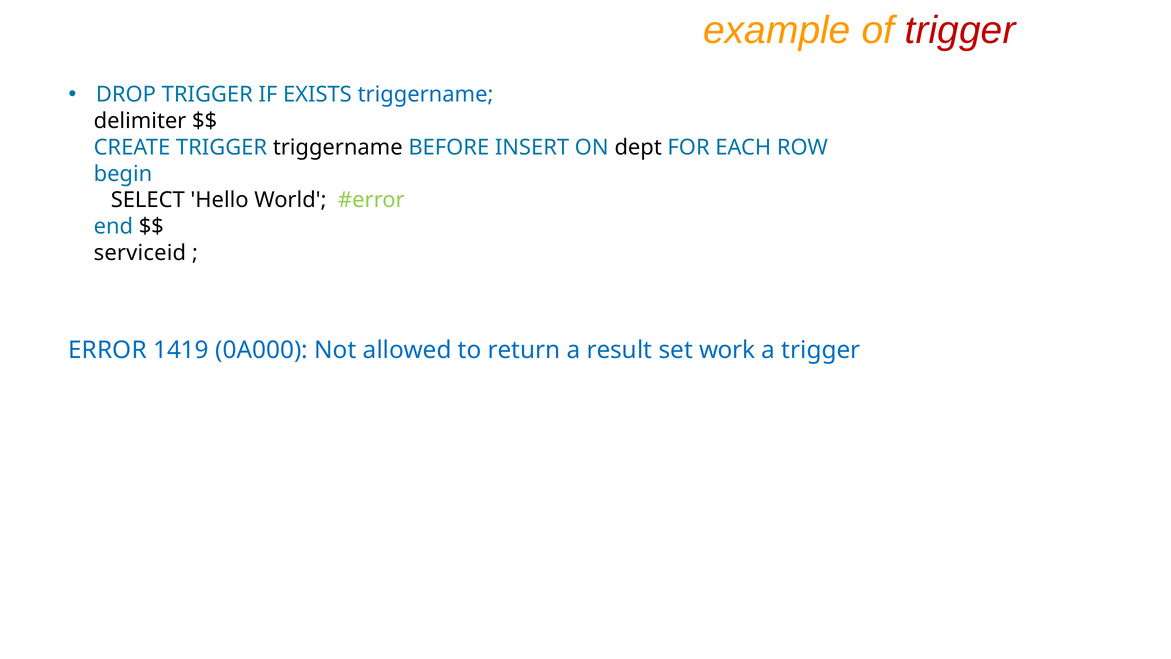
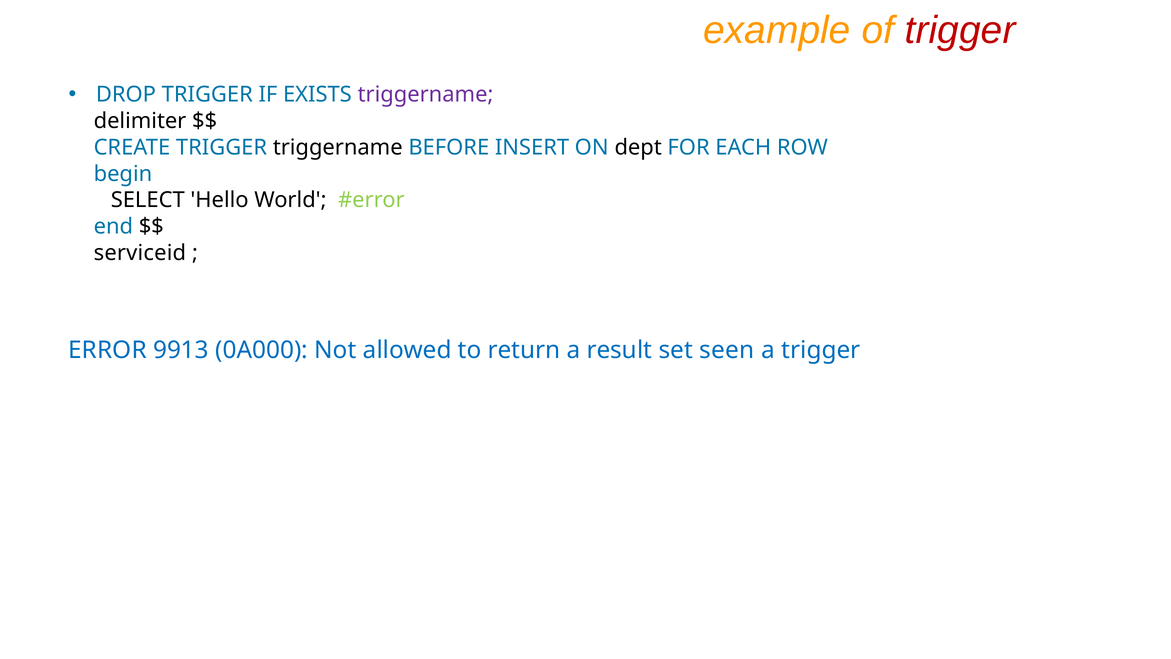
triggername at (426, 95) colour: blue -> purple
1419: 1419 -> 9913
work: work -> seen
